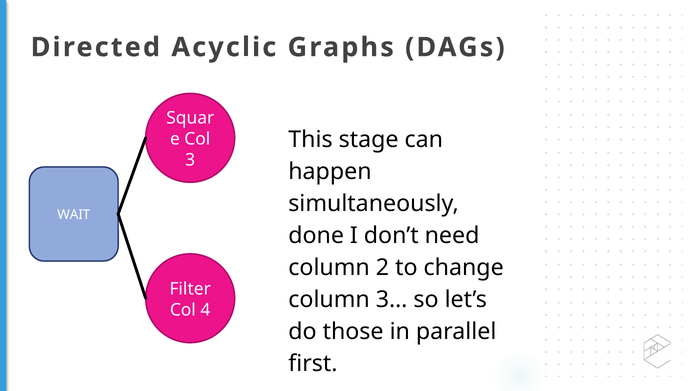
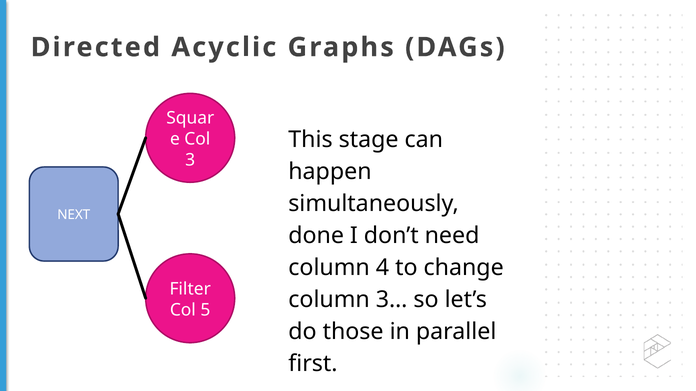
WAIT: WAIT -> NEXT
2: 2 -> 4
4: 4 -> 5
